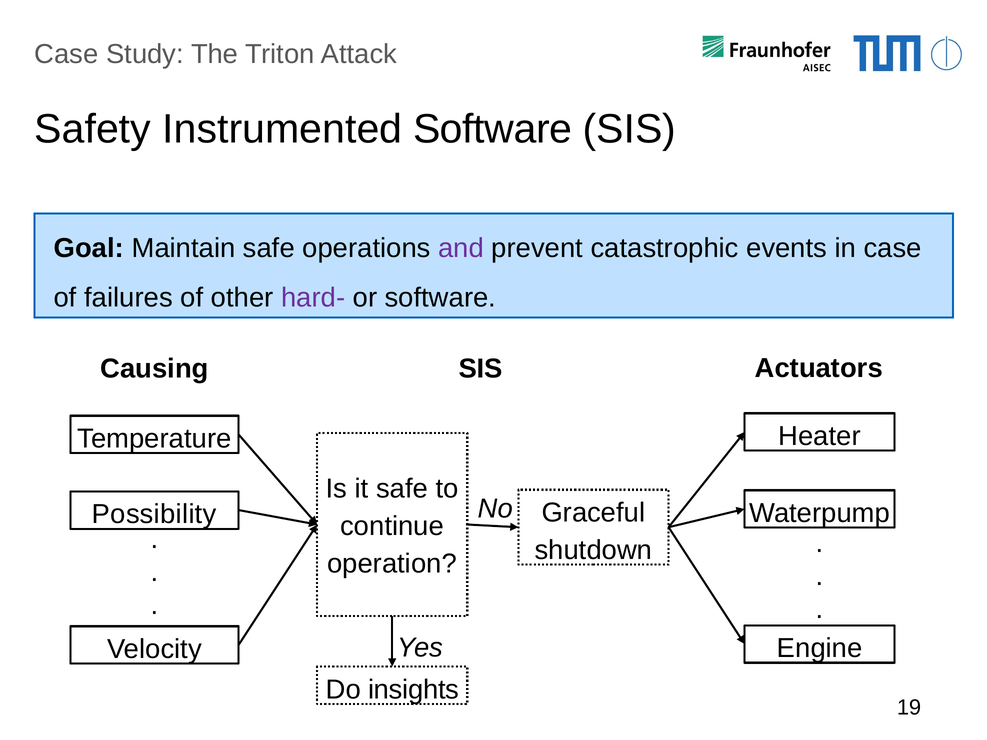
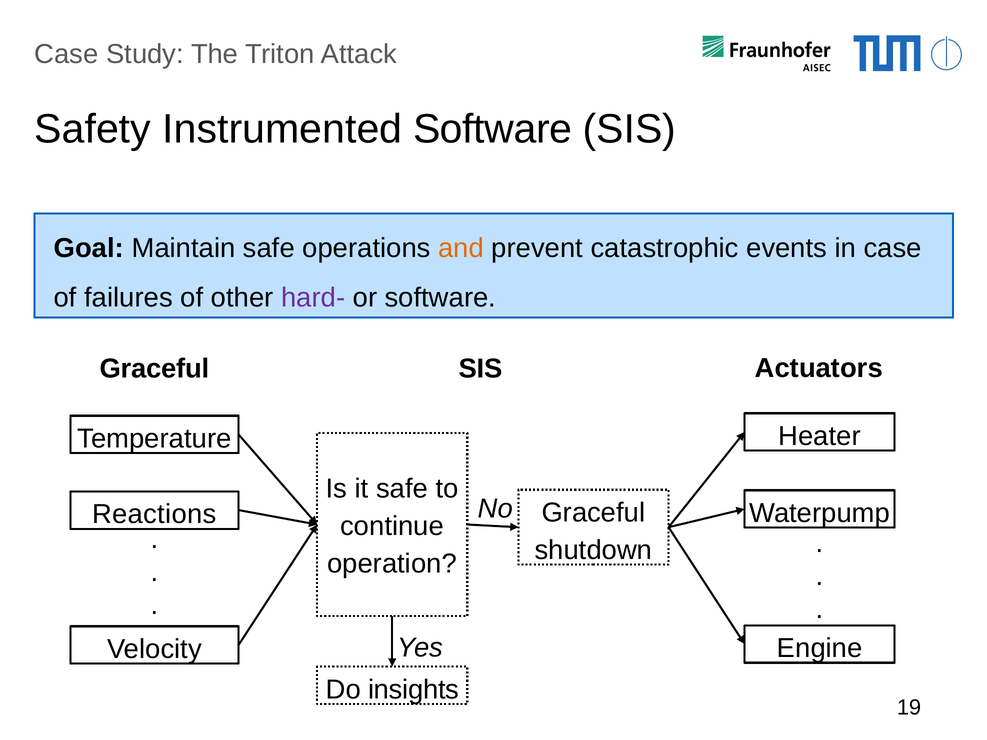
and colour: purple -> orange
Causing at (154, 369): Causing -> Graceful
Possibility: Possibility -> Reactions
